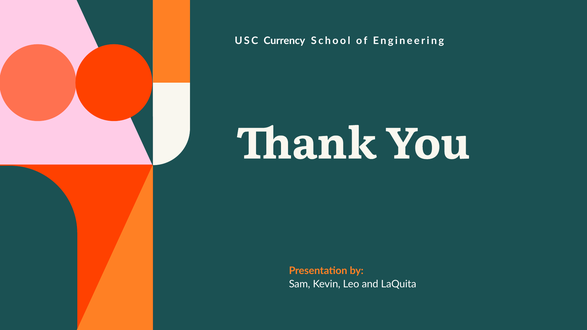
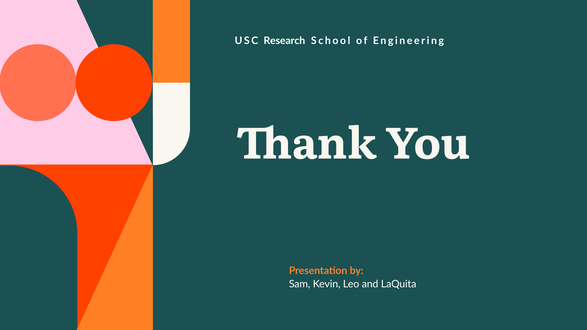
Currency: Currency -> Research
